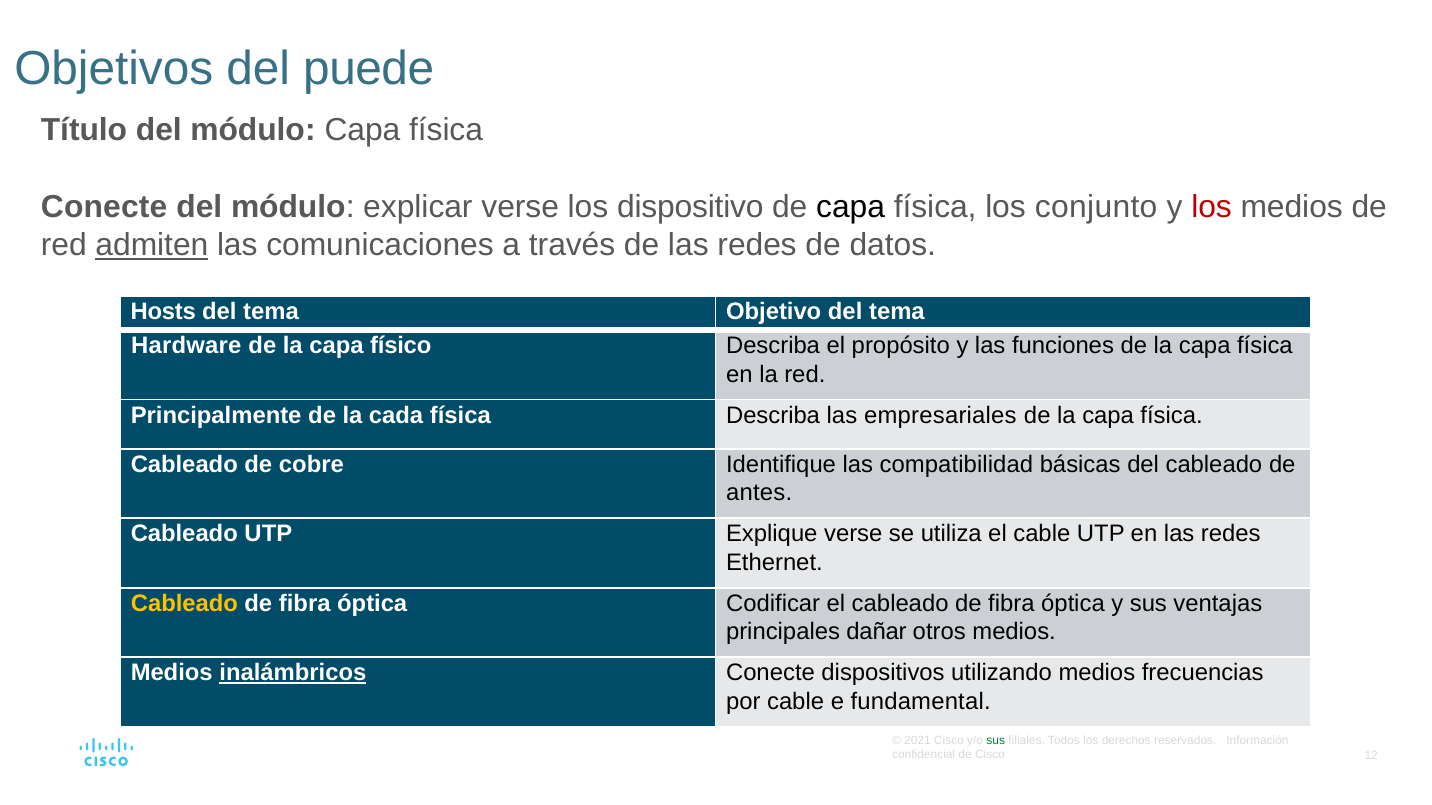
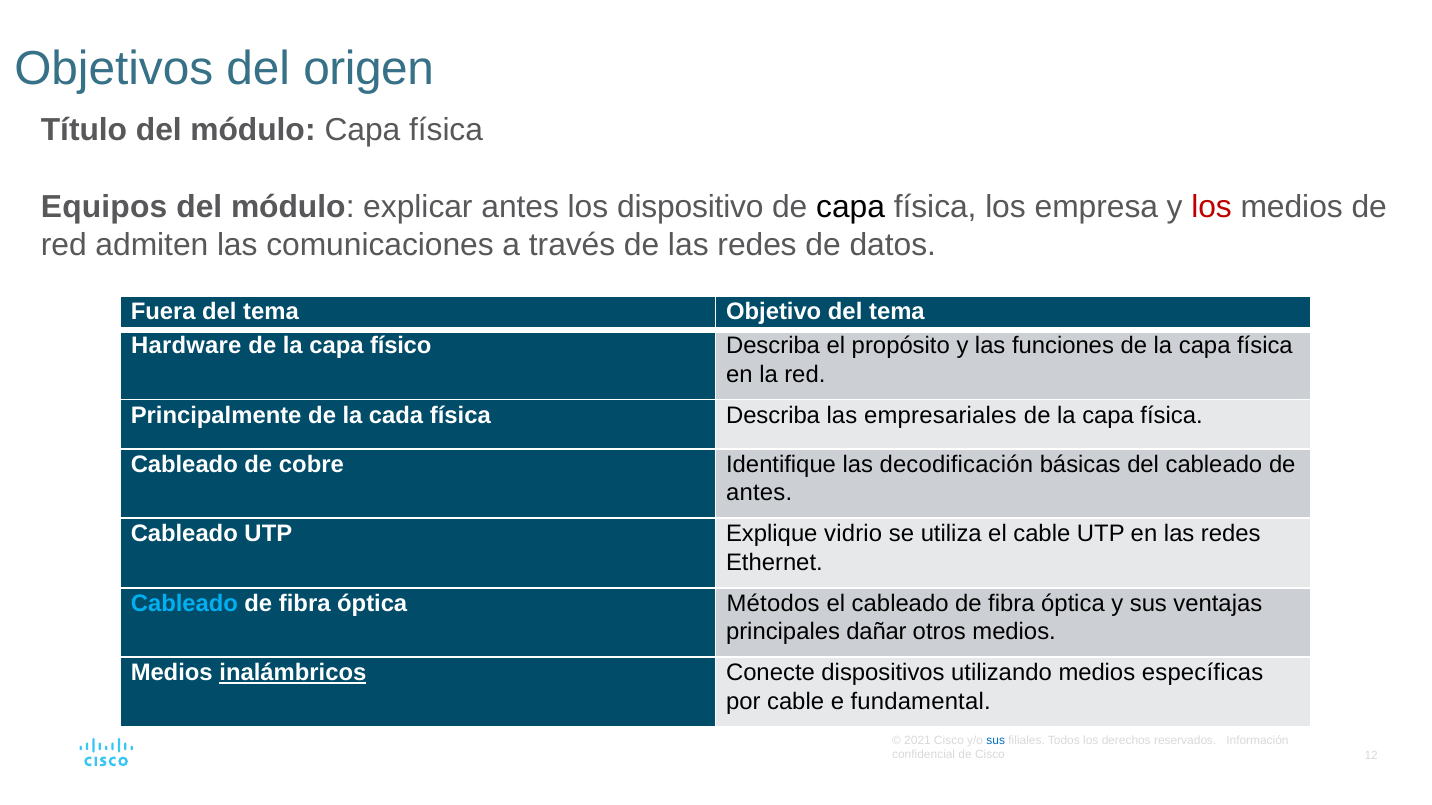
puede: puede -> origen
Conecte at (104, 207): Conecte -> Equipos
explicar verse: verse -> antes
conjunto: conjunto -> empresa
admiten underline: present -> none
Hosts: Hosts -> Fuera
compatibilidad: compatibilidad -> decodificación
Explique verse: verse -> vidrio
Cableado at (184, 604) colour: yellow -> light blue
Codificar: Codificar -> Métodos
frecuencias: frecuencias -> específicas
sus at (996, 741) colour: green -> blue
